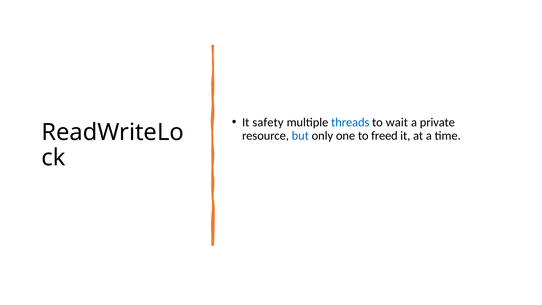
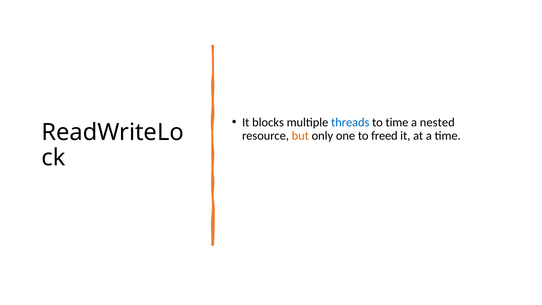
safety: safety -> blocks
to wait: wait -> time
private: private -> nested
but colour: blue -> orange
